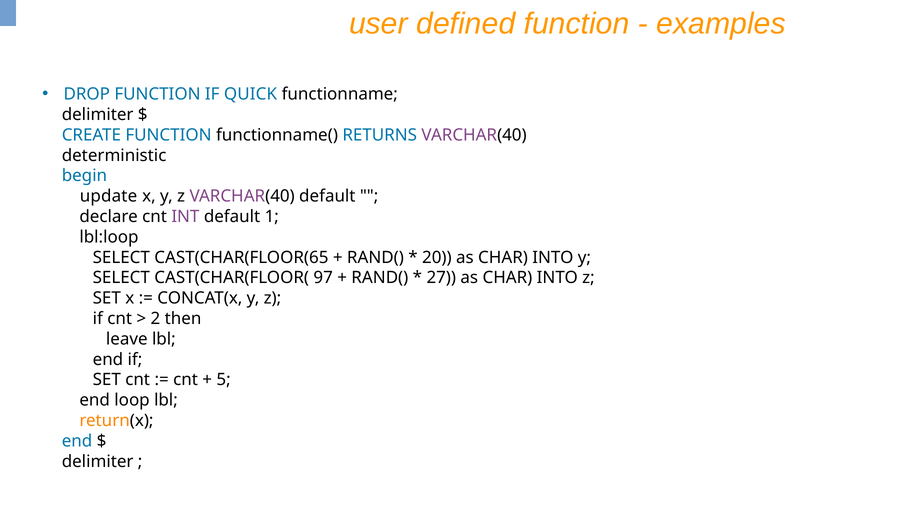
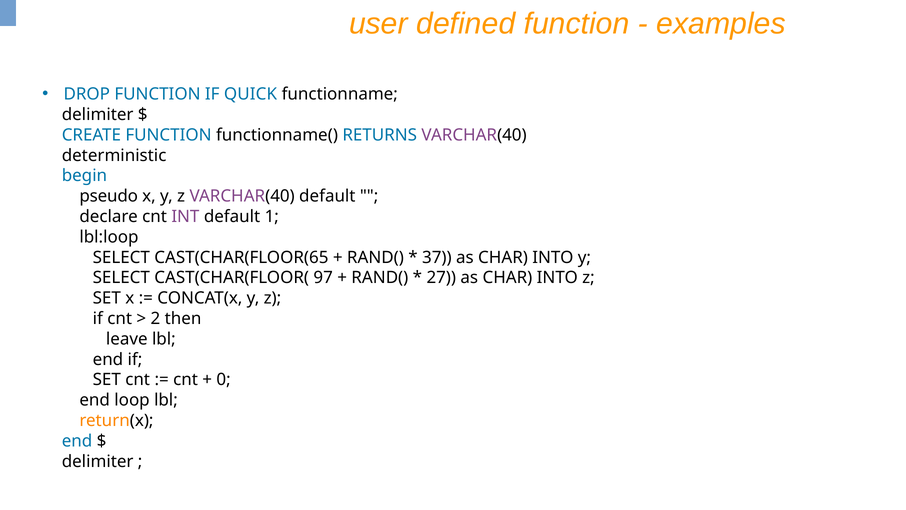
update: update -> pseudo
20: 20 -> 37
5: 5 -> 0
